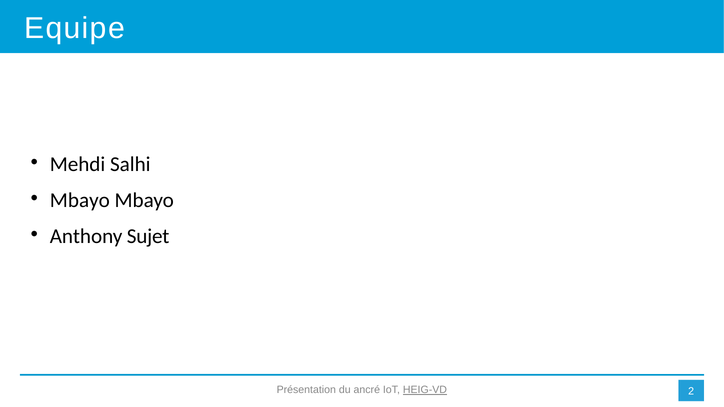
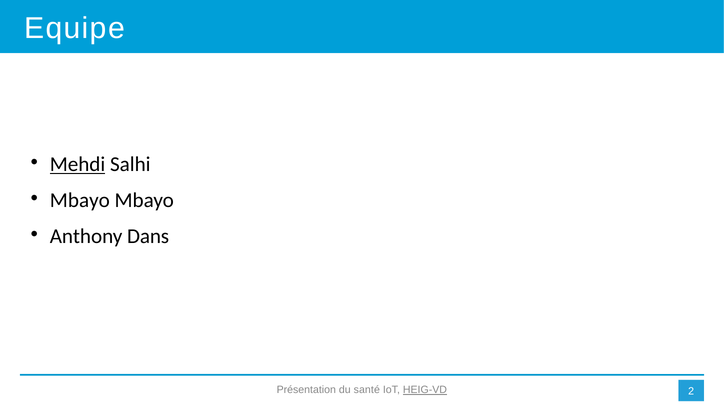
Mehdi underline: none -> present
Sujet: Sujet -> Dans
ancré: ancré -> santé
